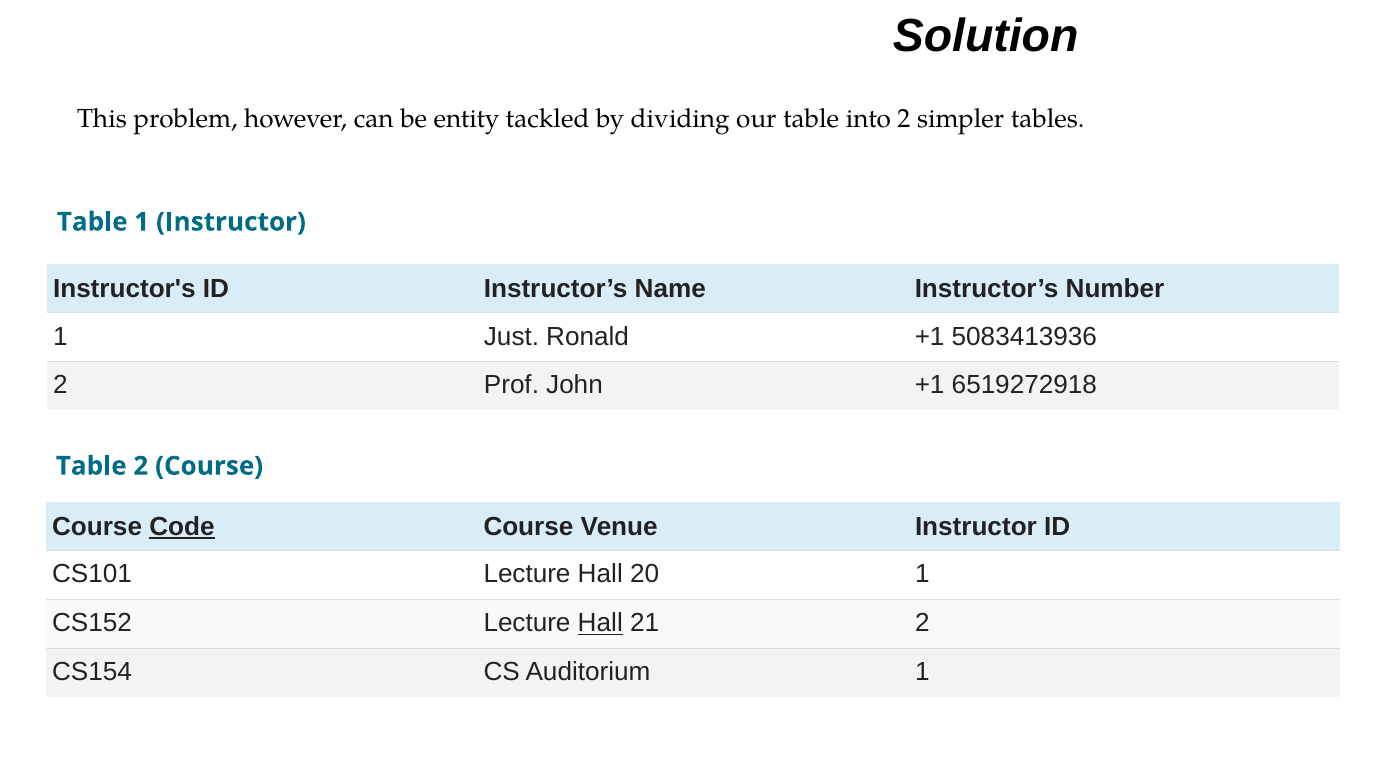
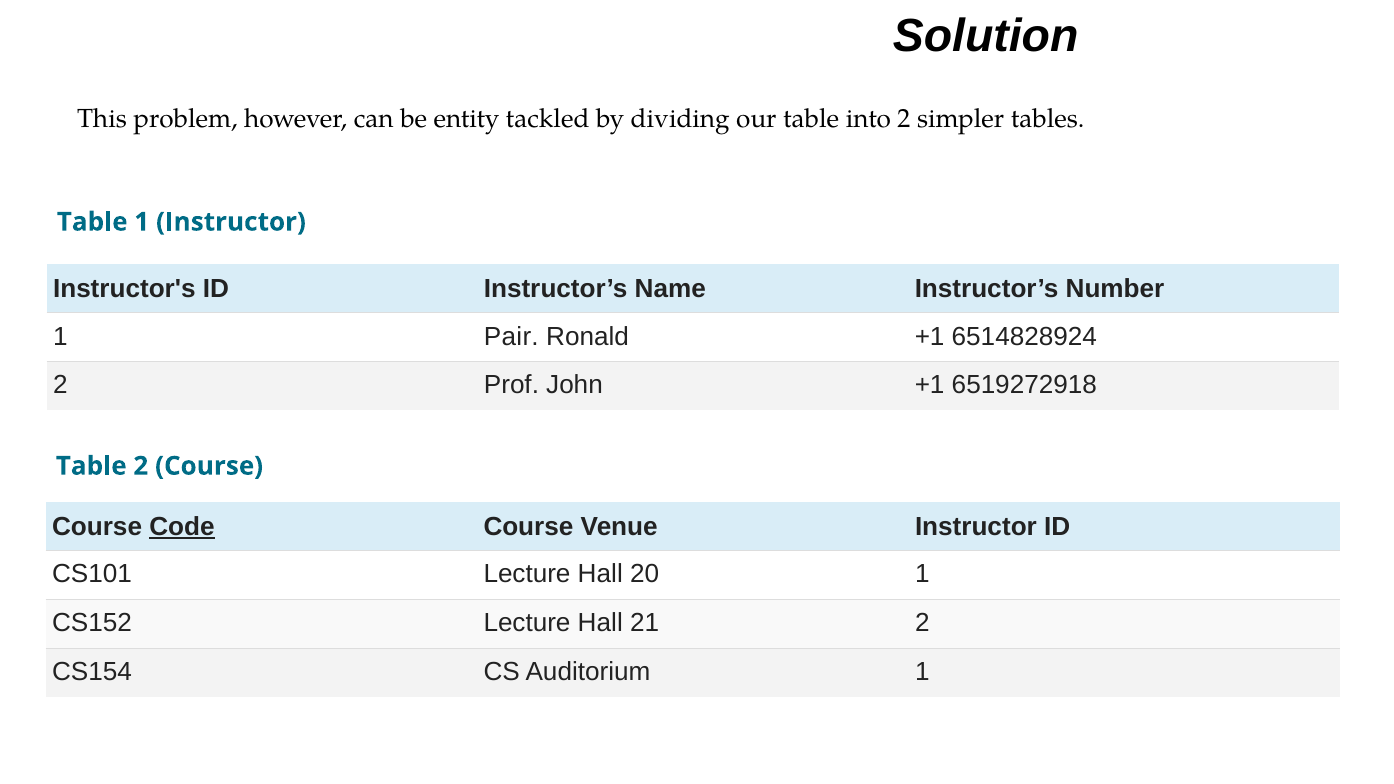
Just: Just -> Pair
5083413936: 5083413936 -> 6514828924
Hall at (600, 623) underline: present -> none
